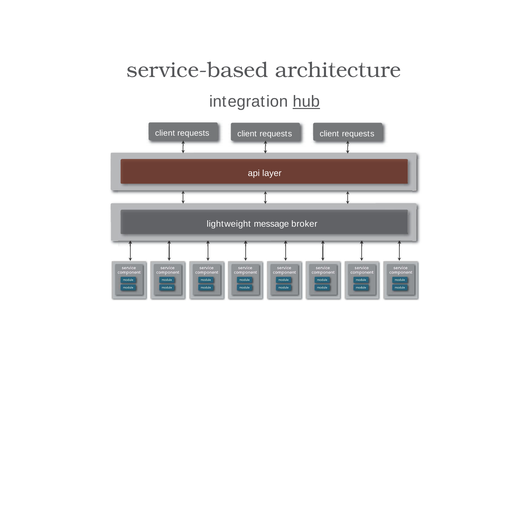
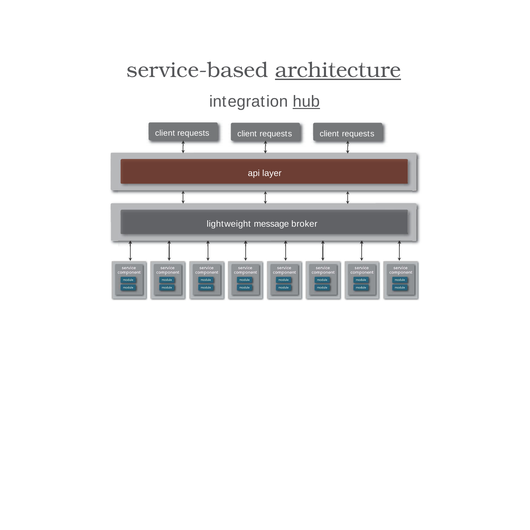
architecture underline: none -> present
